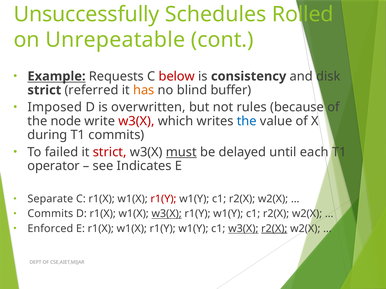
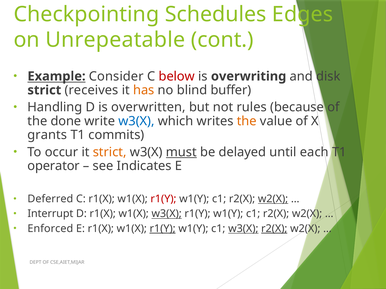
Unsuccessfully: Unsuccessfully -> Checkpointing
Rolled: Rolled -> Edges
Requests: Requests -> Consider
consistency: consistency -> overwriting
referred: referred -> receives
Imposed: Imposed -> Handling
node: node -> done
w3(X at (136, 121) colour: red -> blue
the at (247, 121) colour: blue -> orange
during: during -> grants
failed: failed -> occur
strict at (110, 152) colour: red -> orange
Separate: Separate -> Deferred
w2(X at (273, 199) underline: none -> present
Commits at (50, 214): Commits -> Interrupt
r1(Y at (163, 229) underline: none -> present
